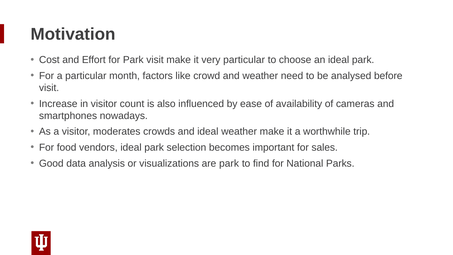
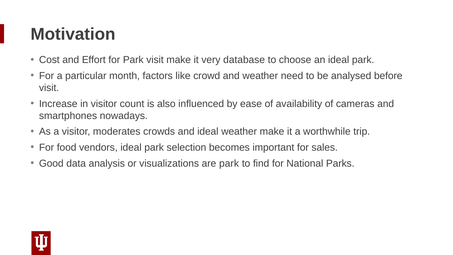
very particular: particular -> database
